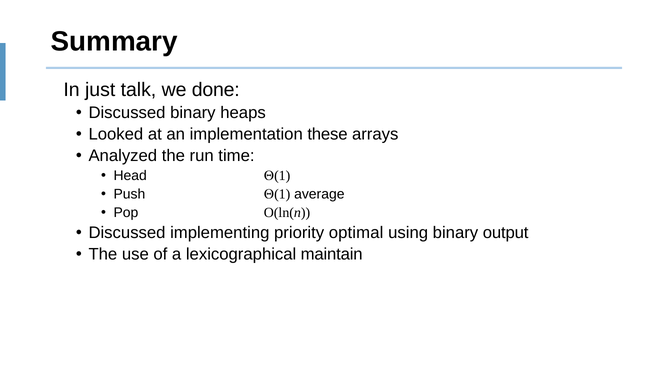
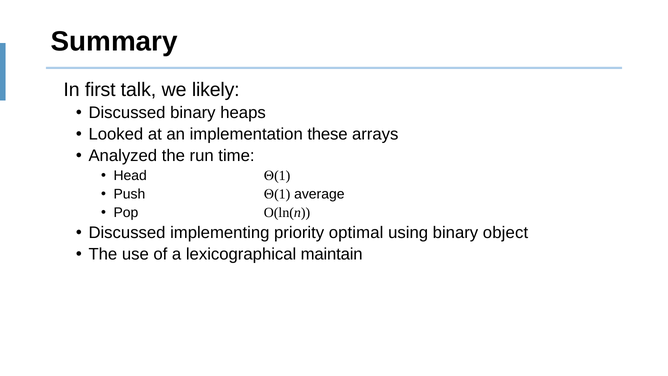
just: just -> first
done: done -> likely
output: output -> object
